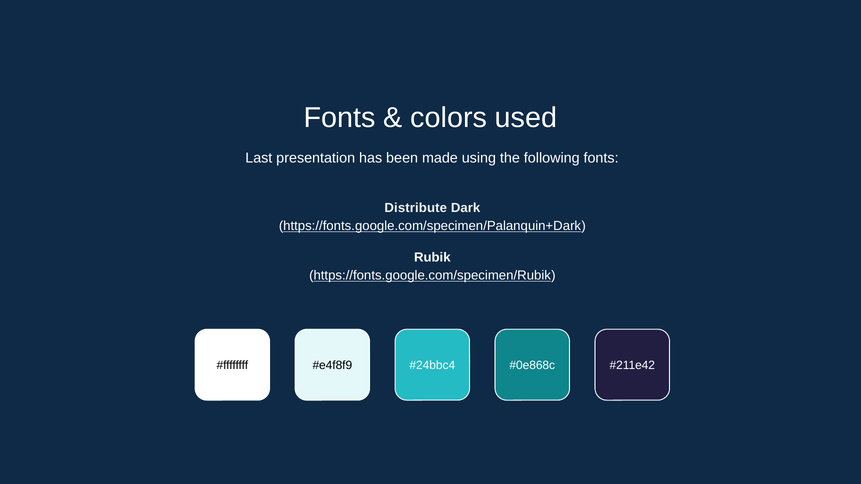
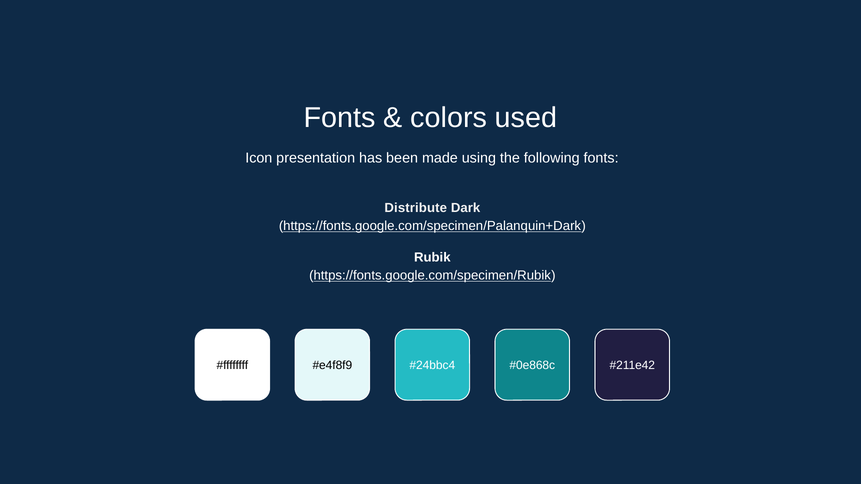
Last: Last -> Icon
